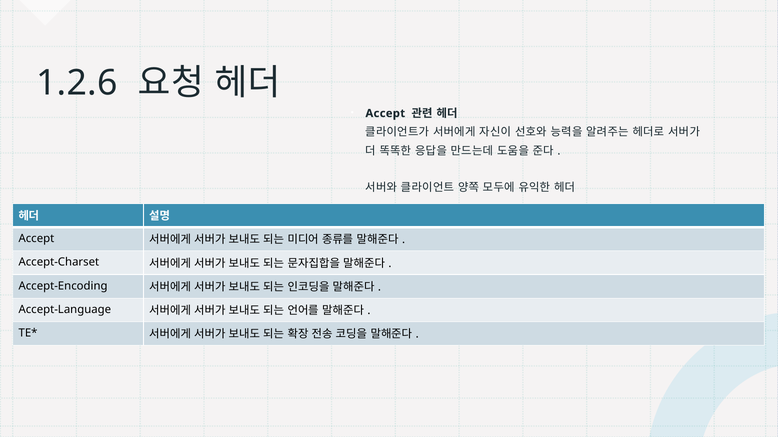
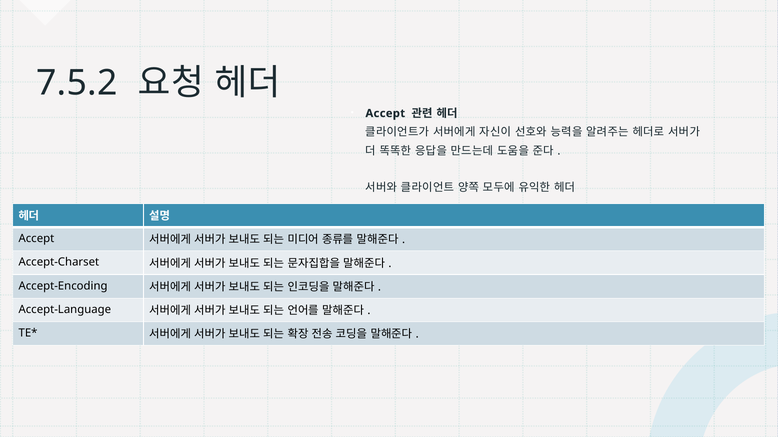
1.2.6: 1.2.6 -> 7.5.2
